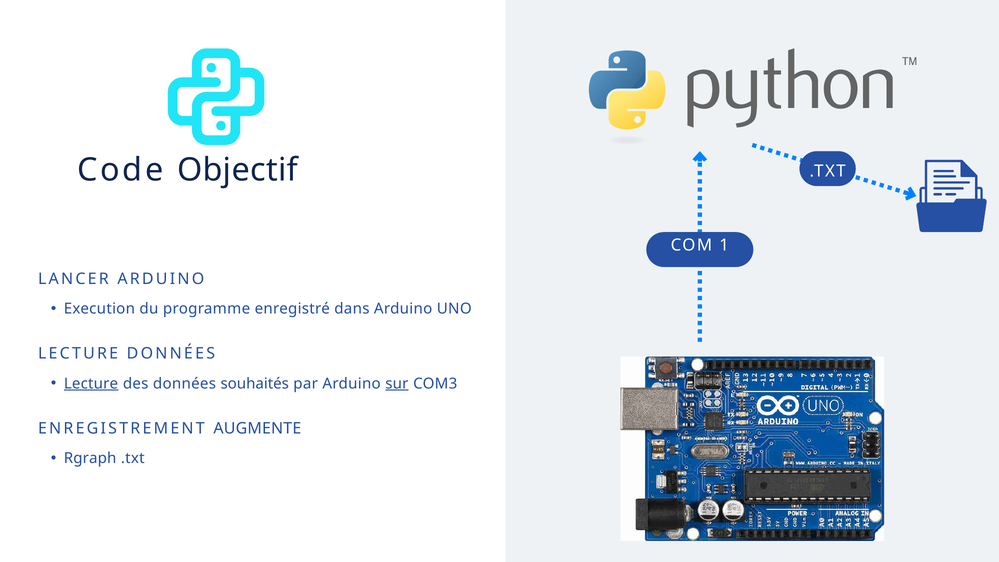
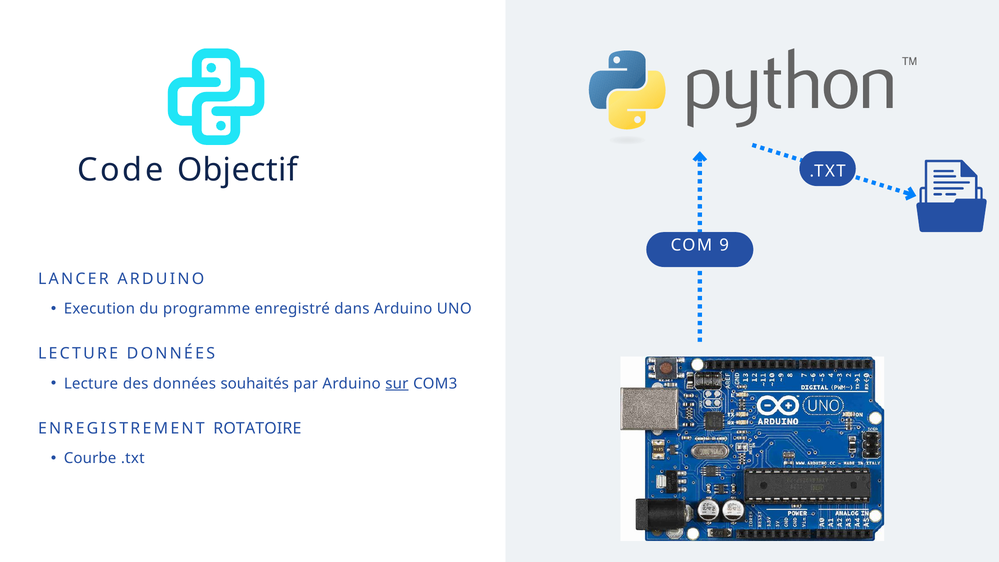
1: 1 -> 9
Lecture at (91, 384) underline: present -> none
AUGMENTE: AUGMENTE -> ROTATOIRE
Rgraph: Rgraph -> Courbe
